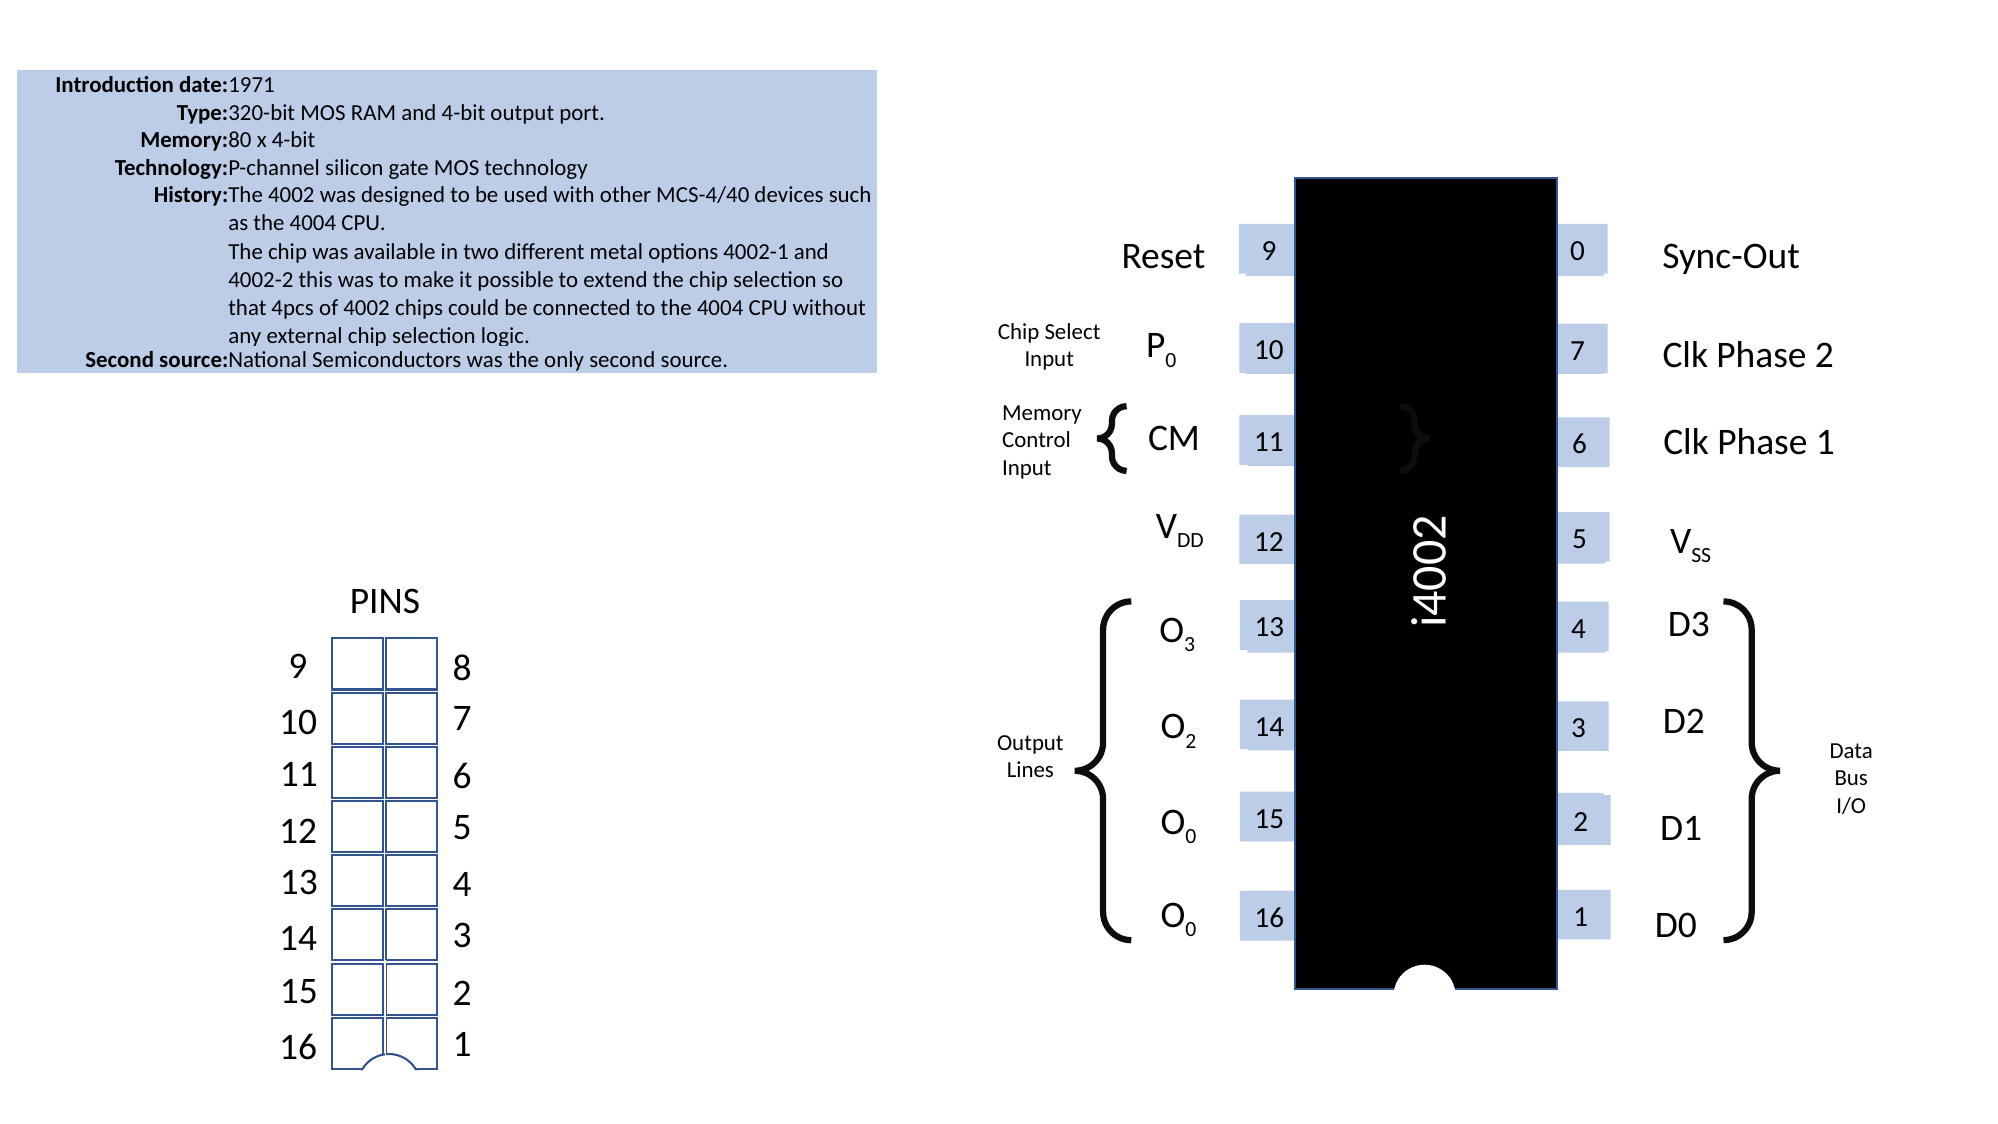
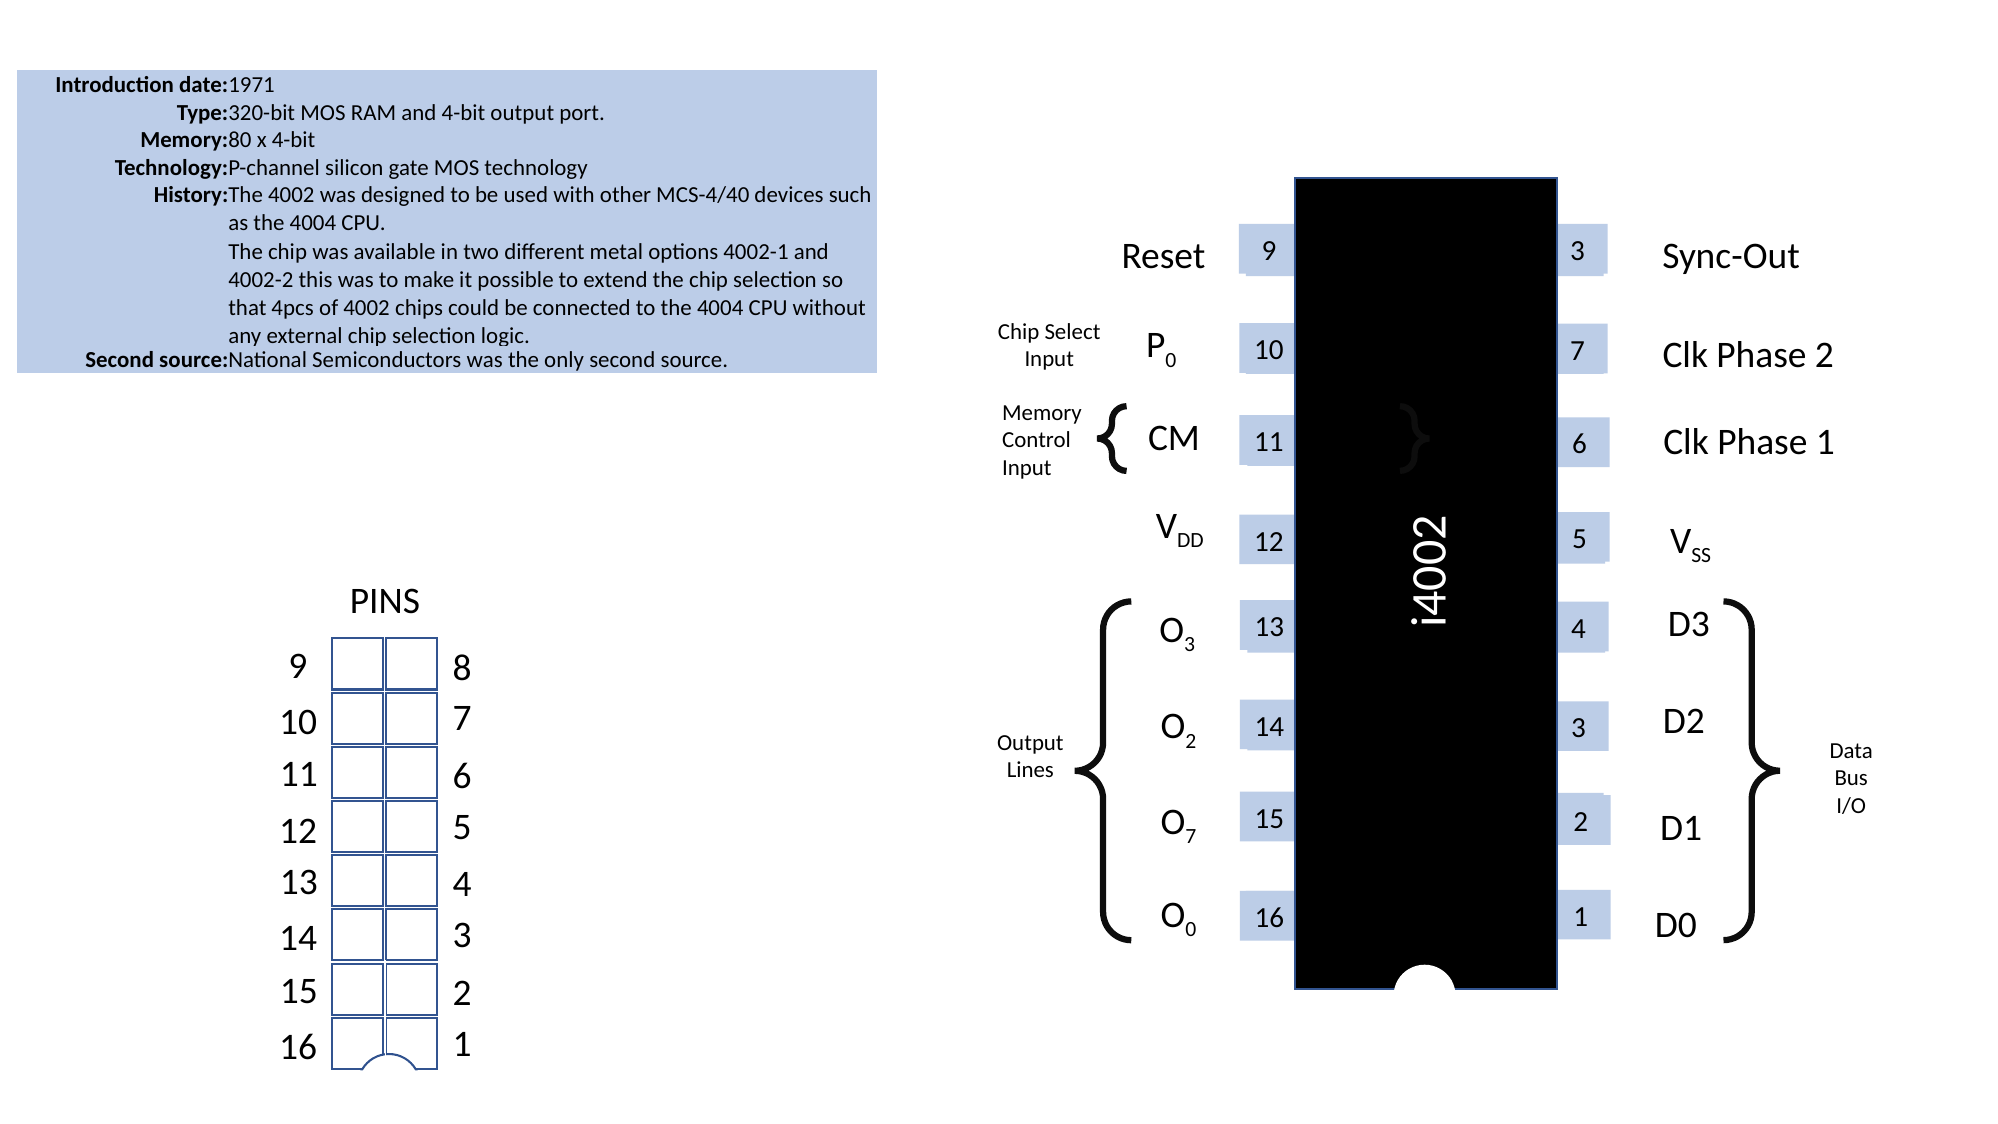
9 0: 0 -> 3
0 at (1191, 836): 0 -> 7
